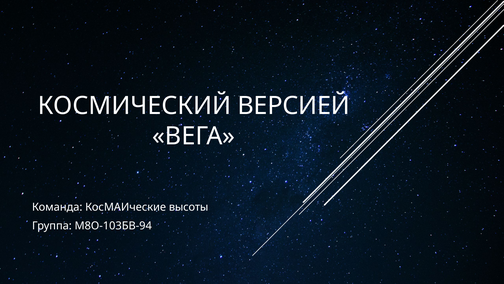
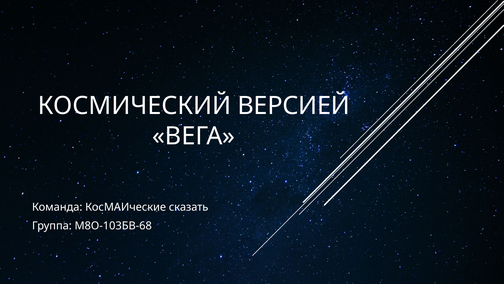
высоты: высоты -> сказать
М8О-103БВ-94: М8О-103БВ-94 -> М8О-103БВ-68
